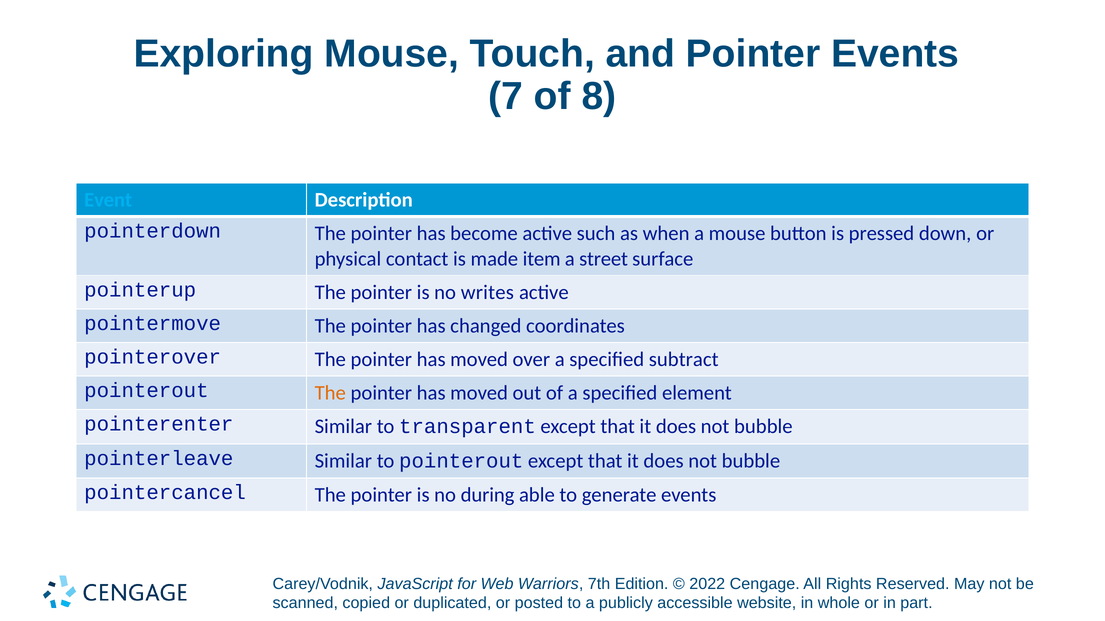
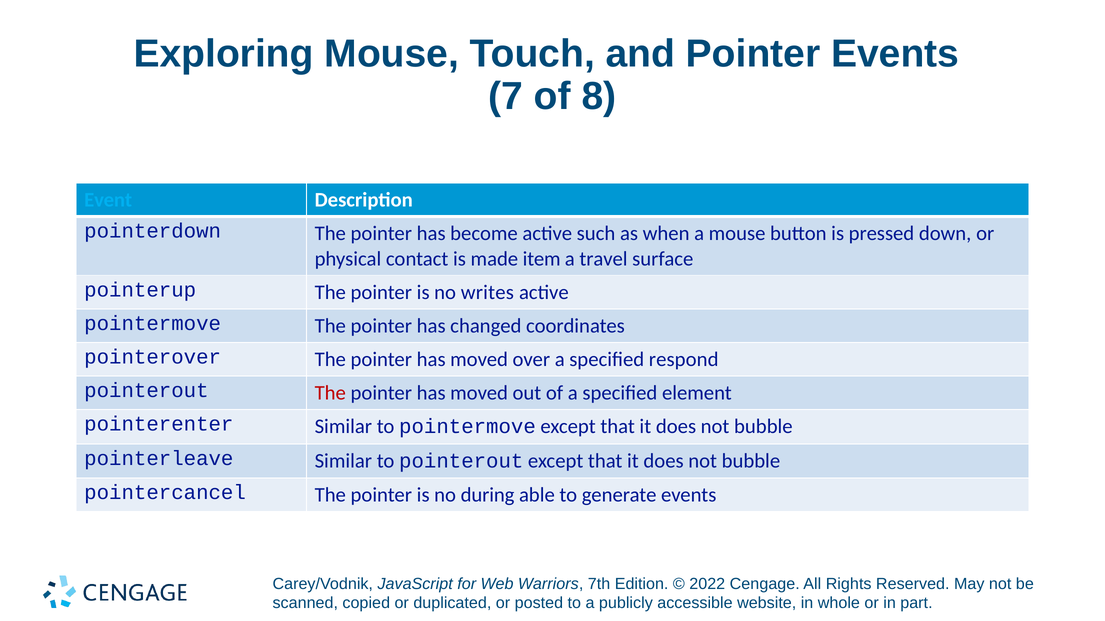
street: street -> travel
subtract: subtract -> respond
The at (330, 393) colour: orange -> red
to transparent: transparent -> pointermove
